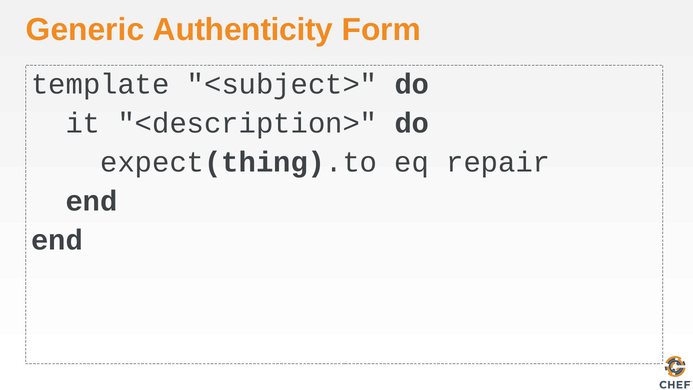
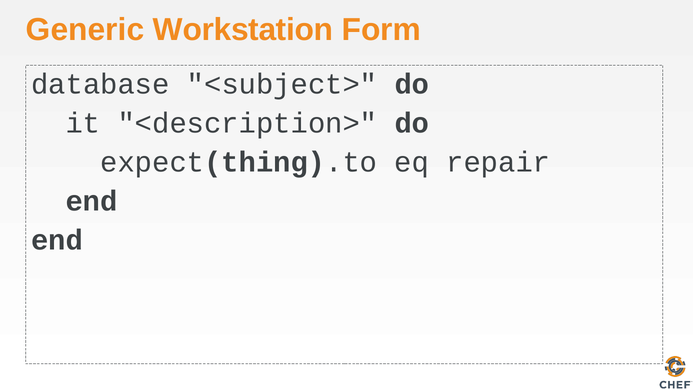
Authenticity: Authenticity -> Workstation
template: template -> database
